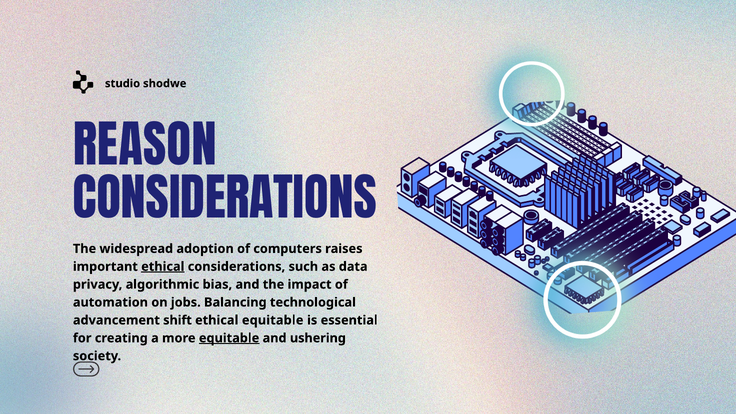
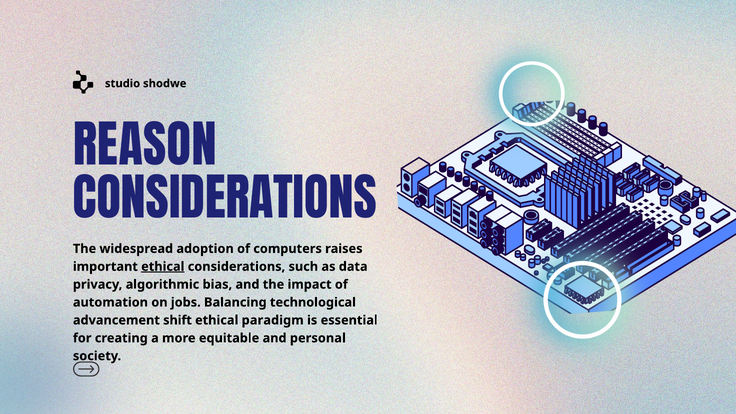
ethical equitable: equitable -> paradigm
equitable at (229, 338) underline: present -> none
ushering: ushering -> personal
